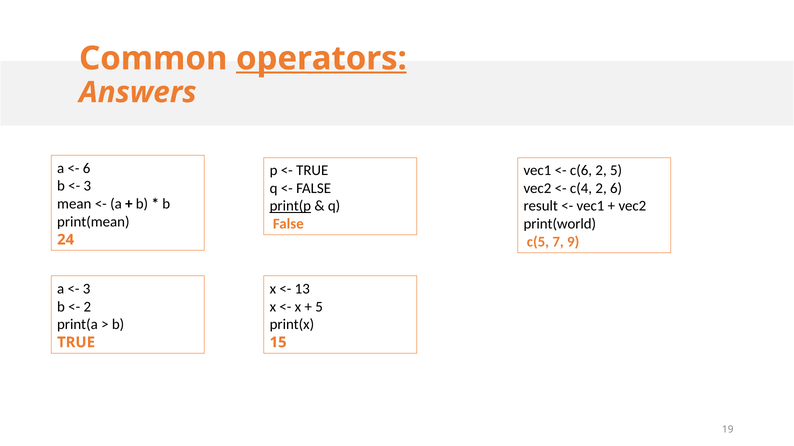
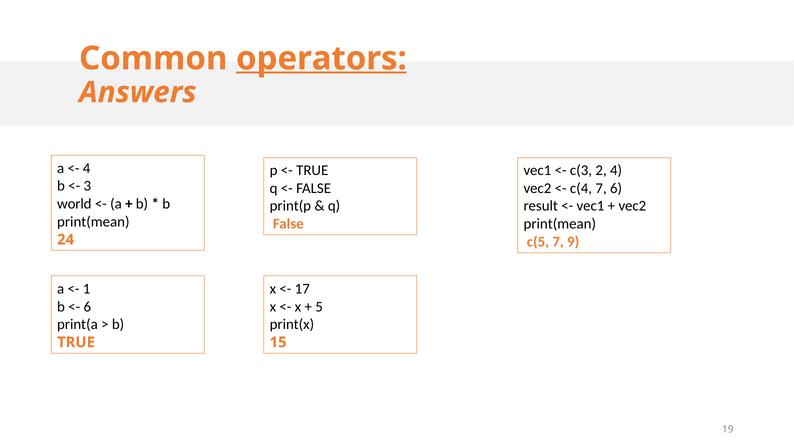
6 at (87, 168): 6 -> 4
c(6: c(6 -> c(3
2 5: 5 -> 4
c(4 2: 2 -> 7
mean: mean -> world
print(p underline: present -> none
print(world at (560, 224): print(world -> print(mean
3 at (87, 289): 3 -> 1
13: 13 -> 17
2 at (87, 307): 2 -> 6
